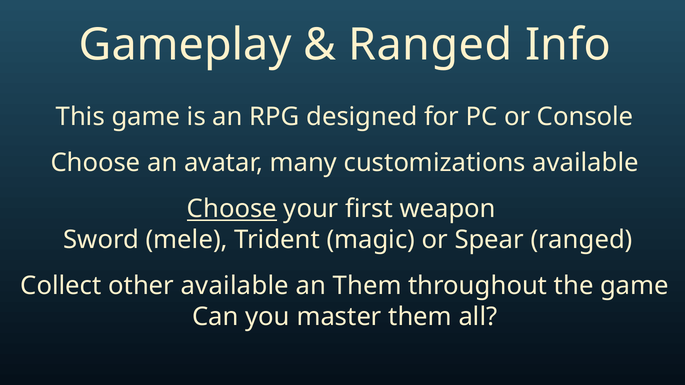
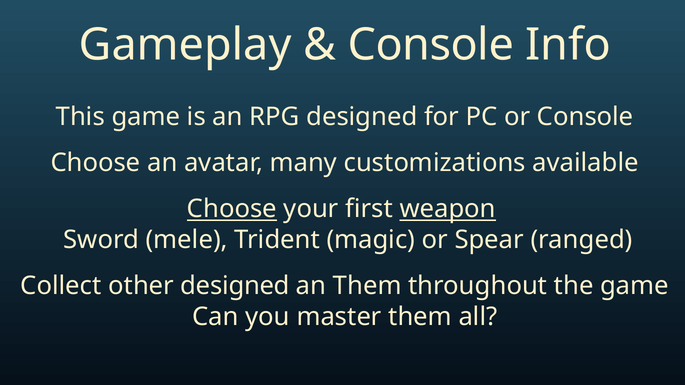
Ranged at (430, 45): Ranged -> Console
weapon underline: none -> present
other available: available -> designed
